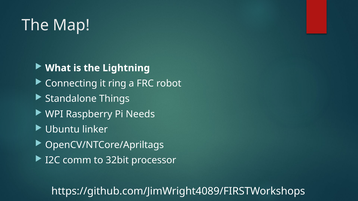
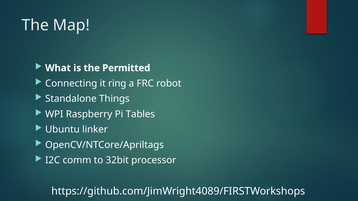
Lightning: Lightning -> Permitted
Needs: Needs -> Tables
